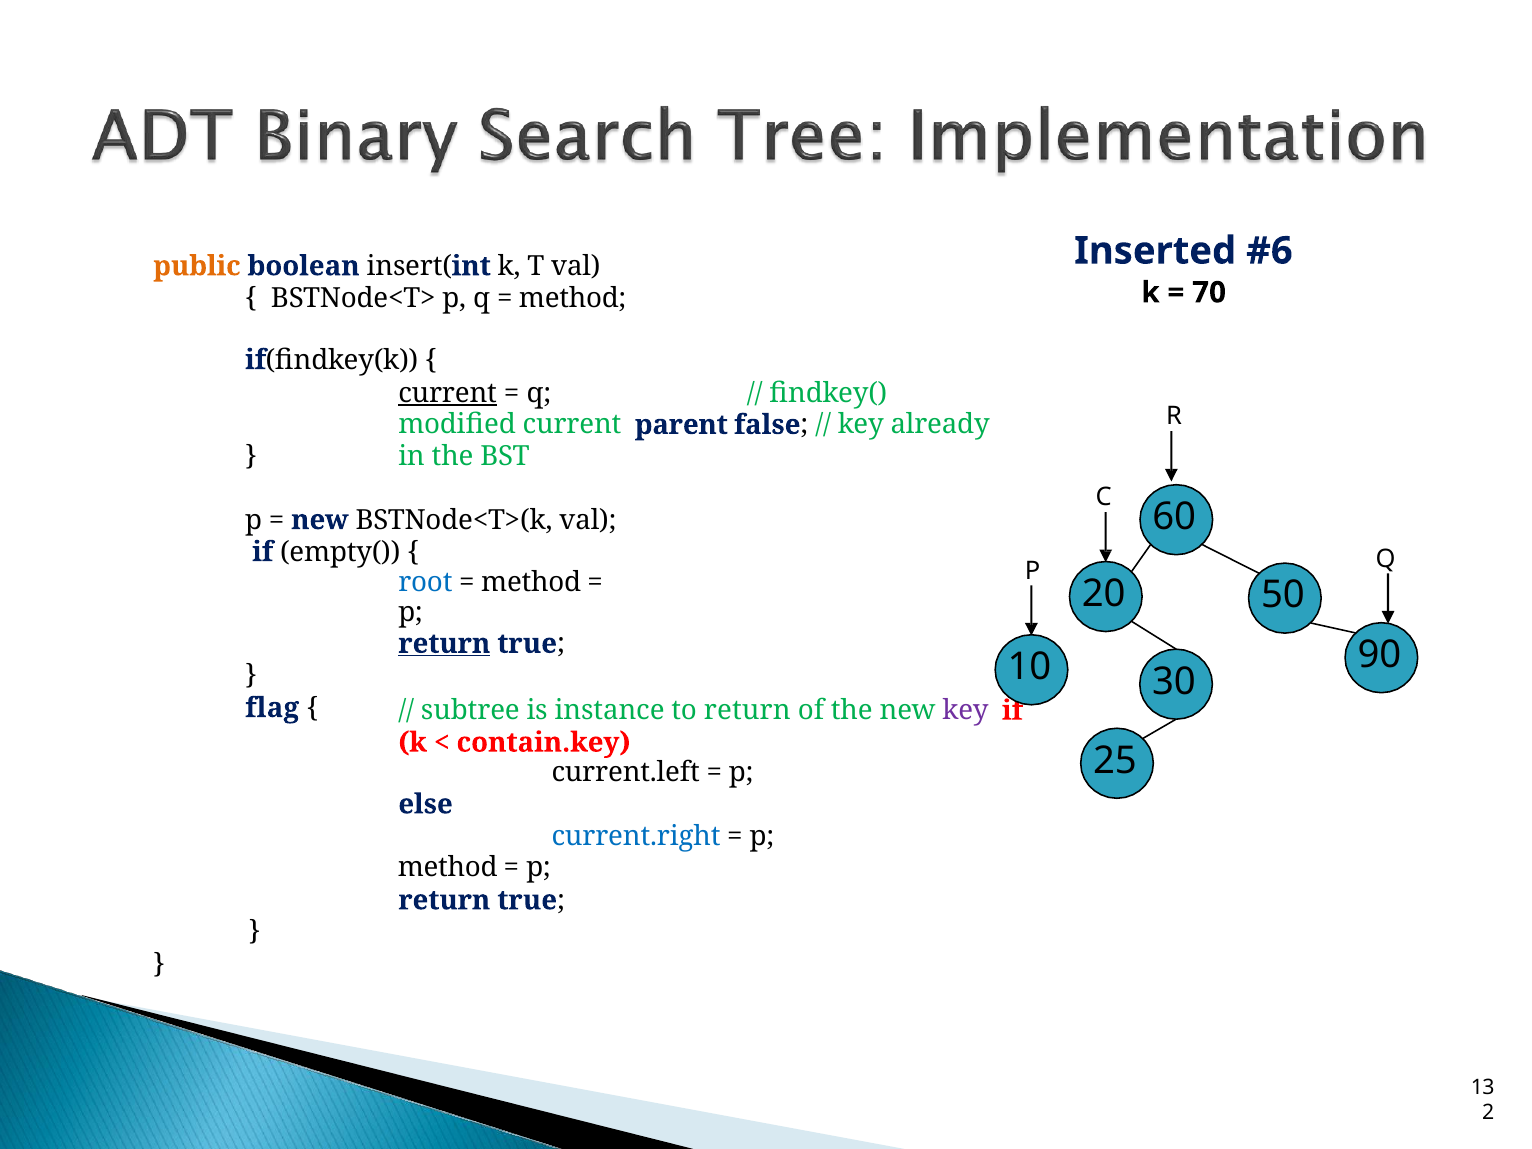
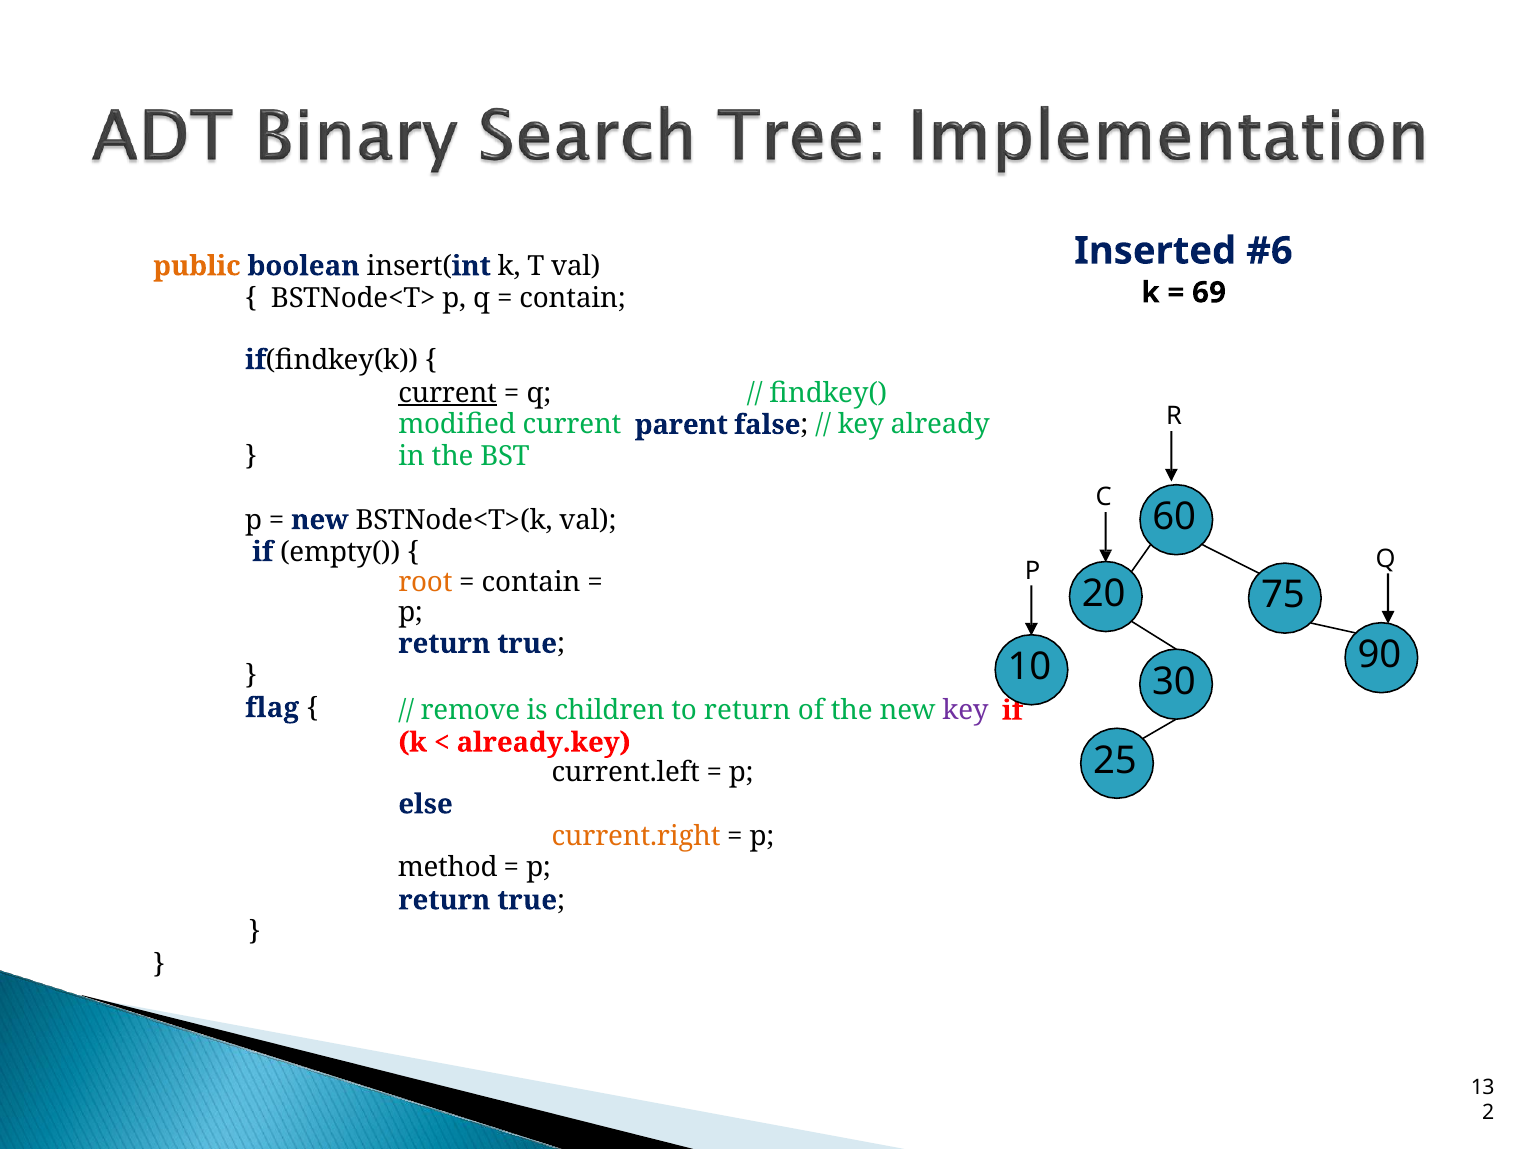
70: 70 -> 69
method at (573, 298): method -> contain
root colour: blue -> orange
method at (531, 582): method -> contain
50: 50 -> 75
return at (444, 644) underline: present -> none
subtree: subtree -> remove
instance: instance -> children
contain.key: contain.key -> already.key
current.right colour: blue -> orange
